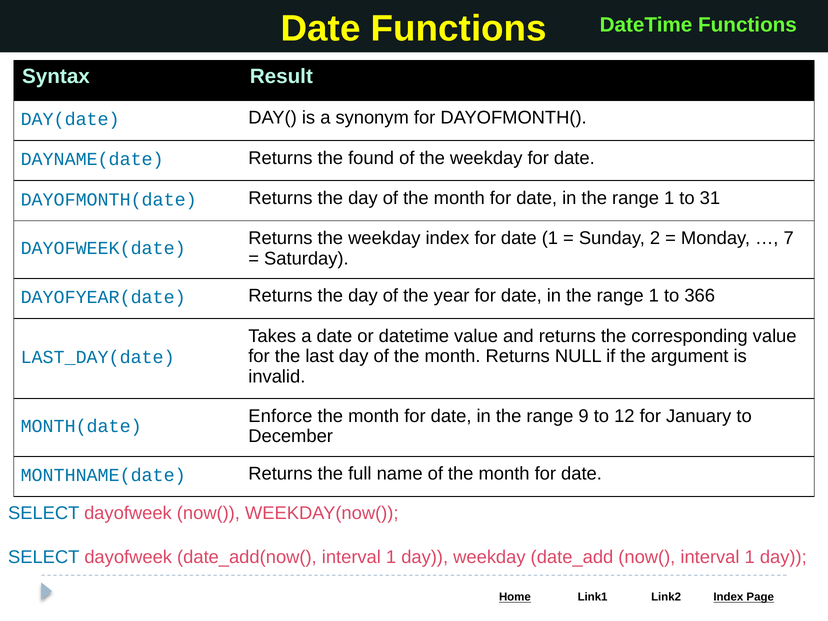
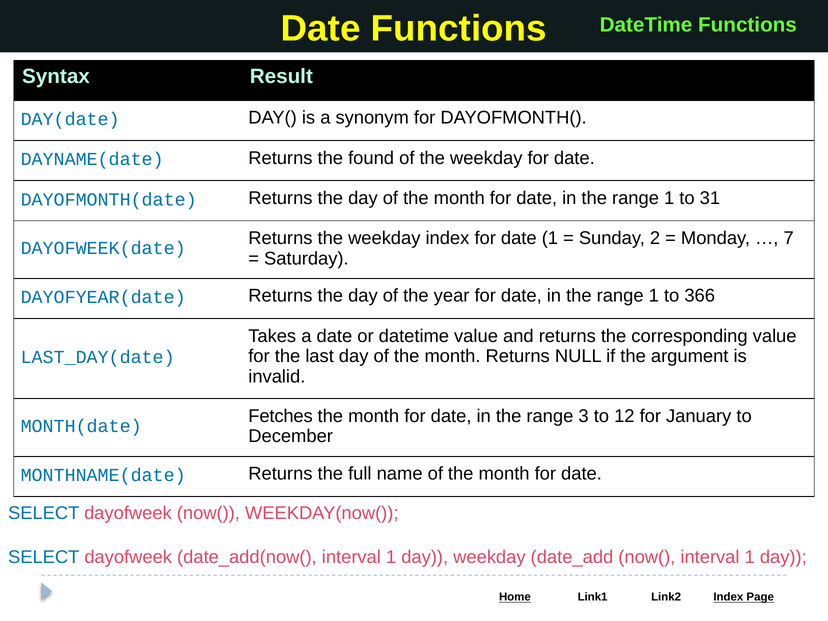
Enforce: Enforce -> Fetches
9: 9 -> 3
